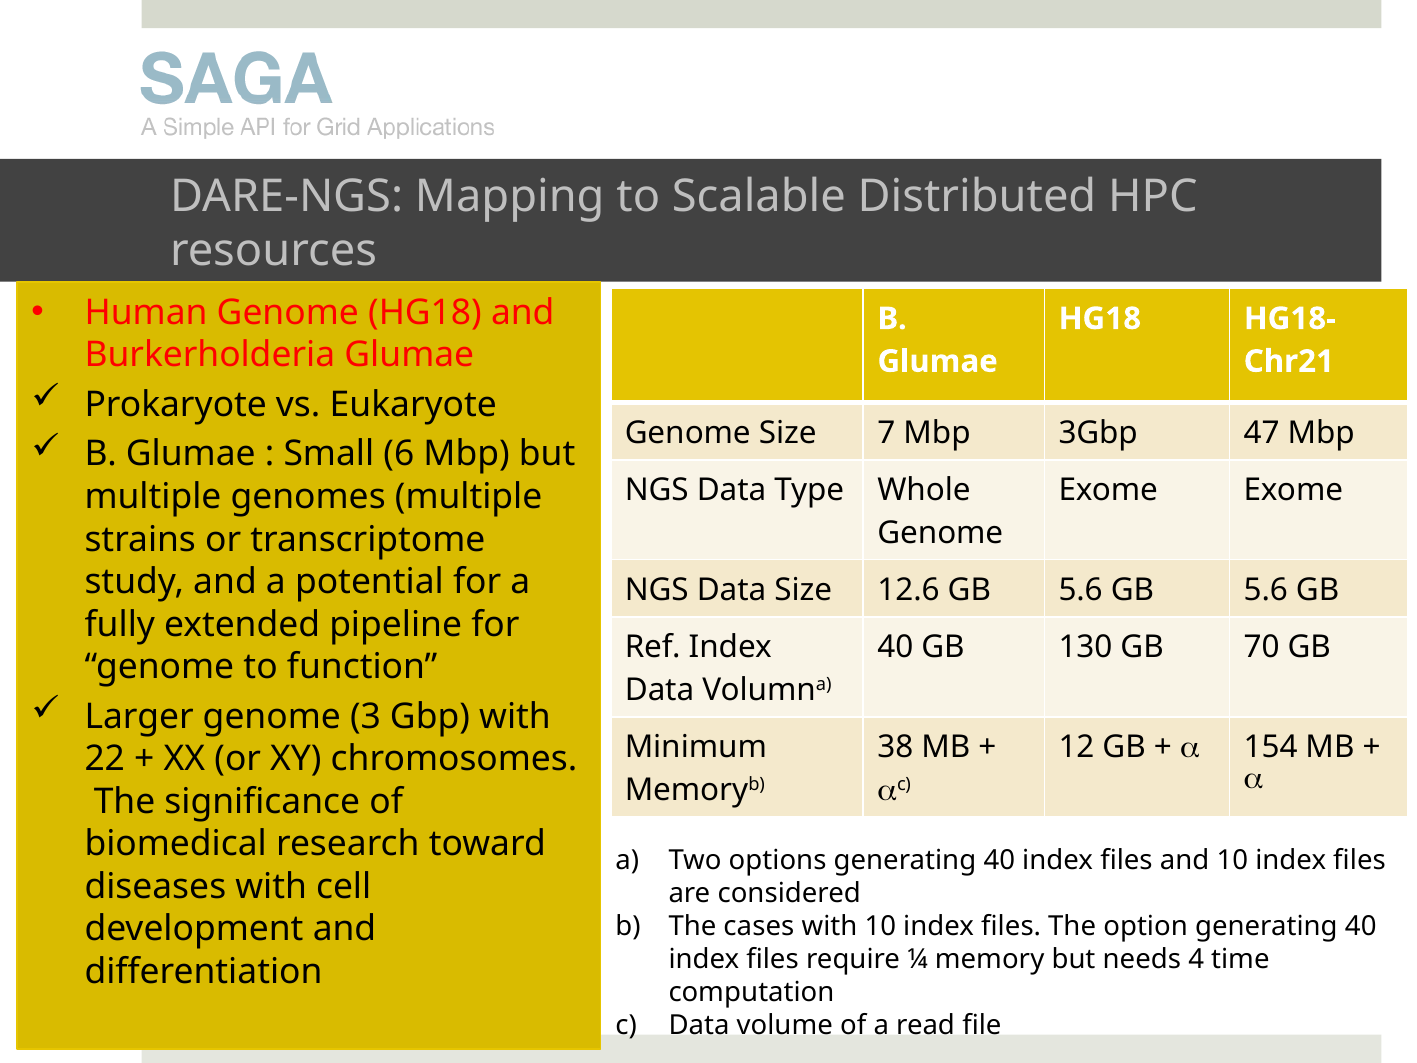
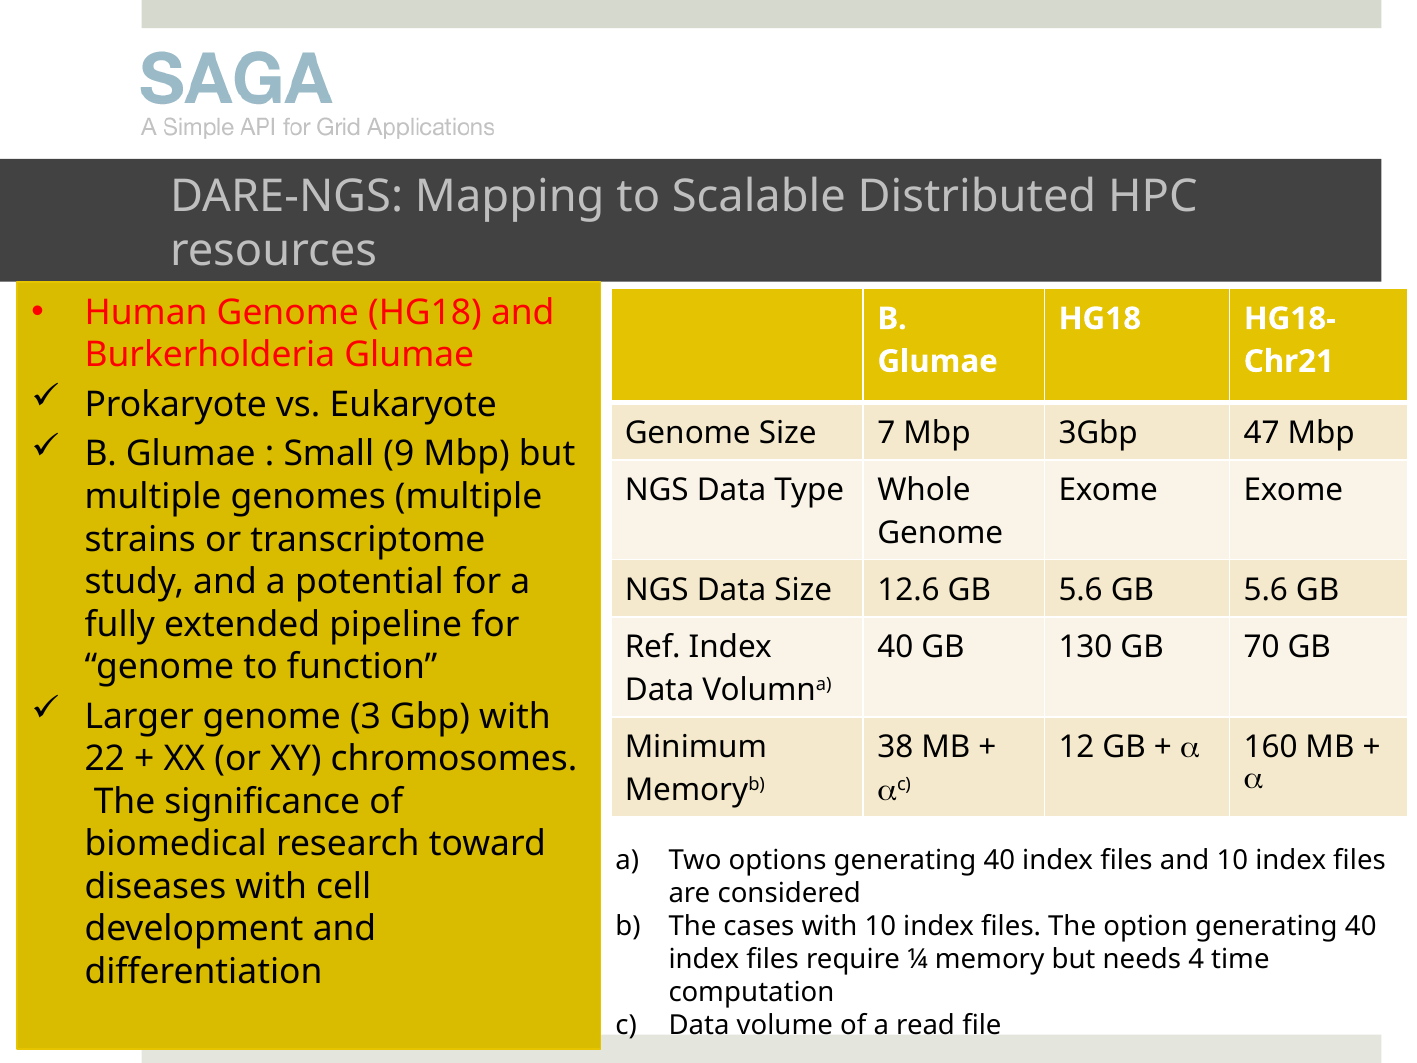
6: 6 -> 9
154: 154 -> 160
